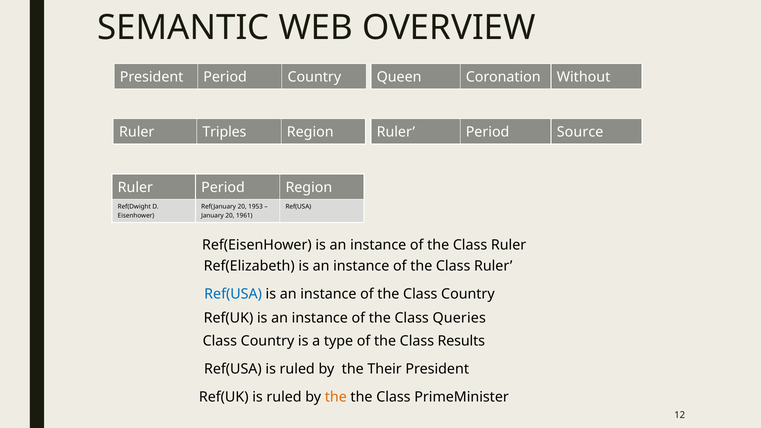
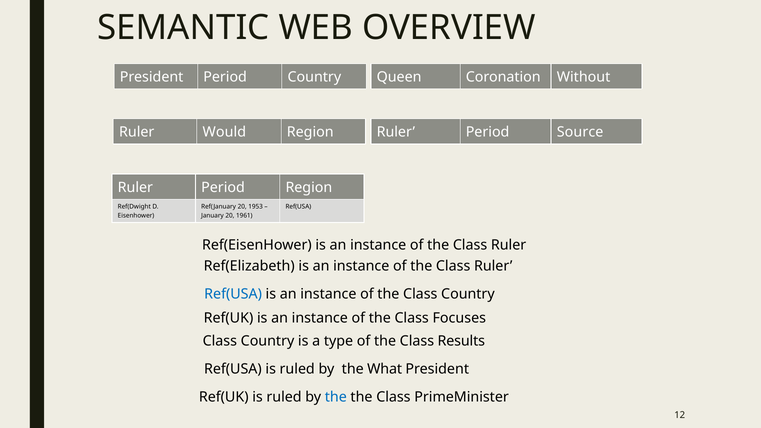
Triples: Triples -> Would
Queries: Queries -> Focuses
Their: Their -> What
the at (336, 397) colour: orange -> blue
